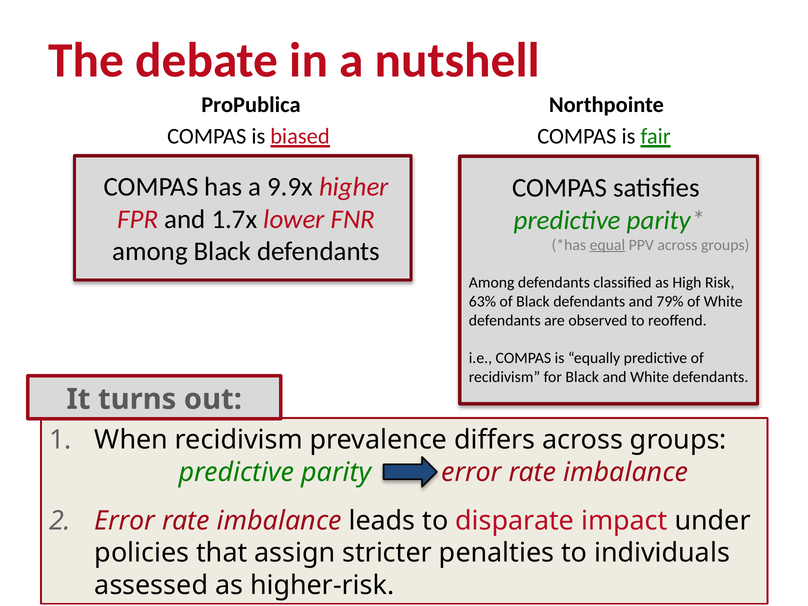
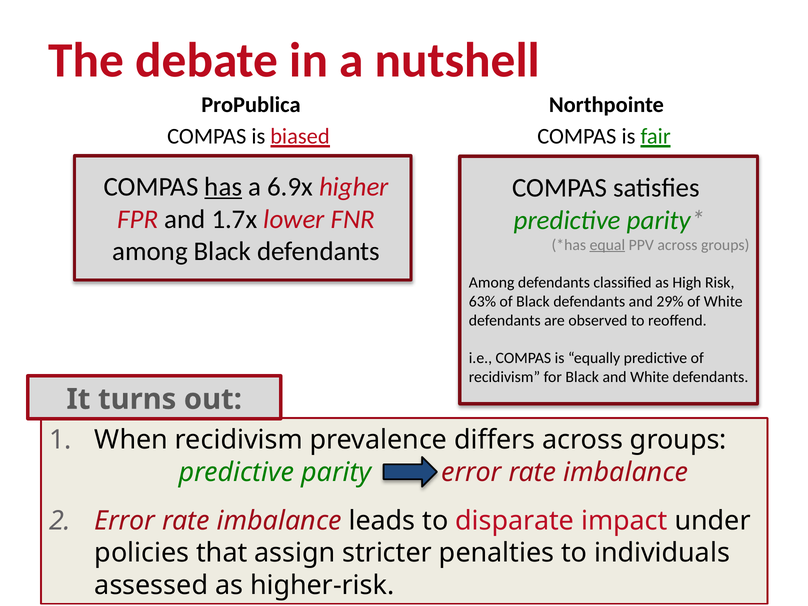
has underline: none -> present
9.9x: 9.9x -> 6.9x
79%: 79% -> 29%
